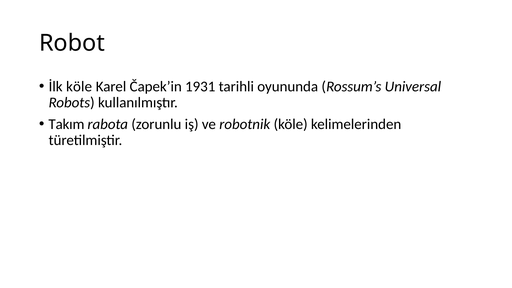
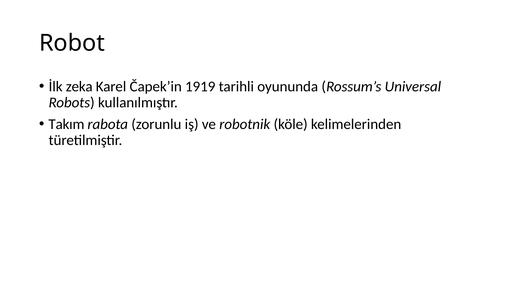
İlk köle: köle -> zeka
1931: 1931 -> 1919
